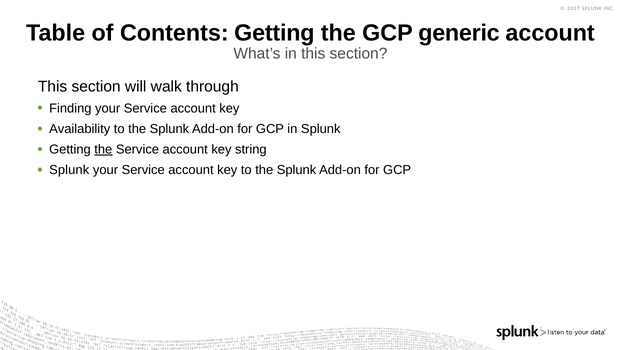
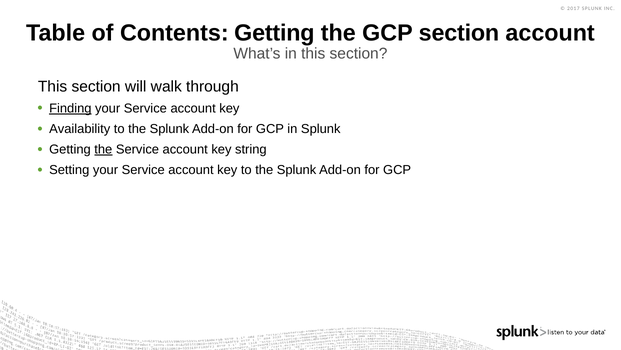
GCP generic: generic -> section
Finding underline: none -> present
Splunk at (69, 170): Splunk -> Setting
